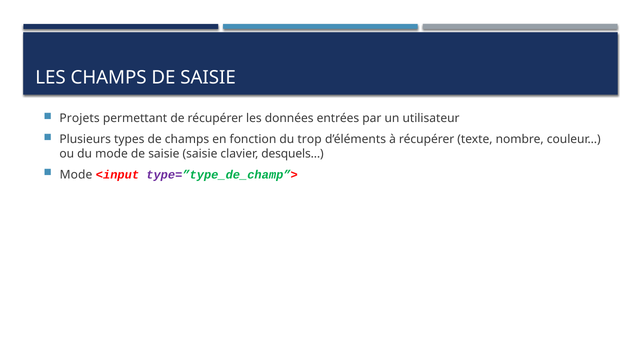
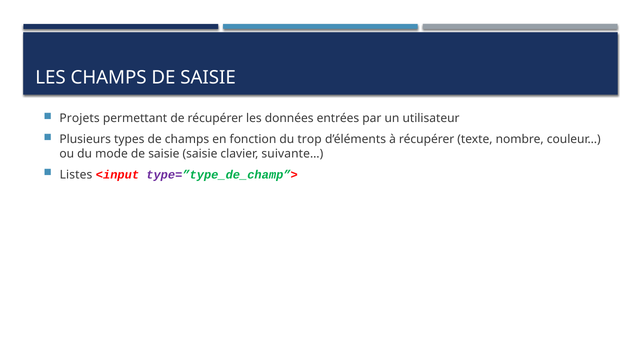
desquels…: desquels… -> suivante…
Mode at (76, 175): Mode -> Listes
